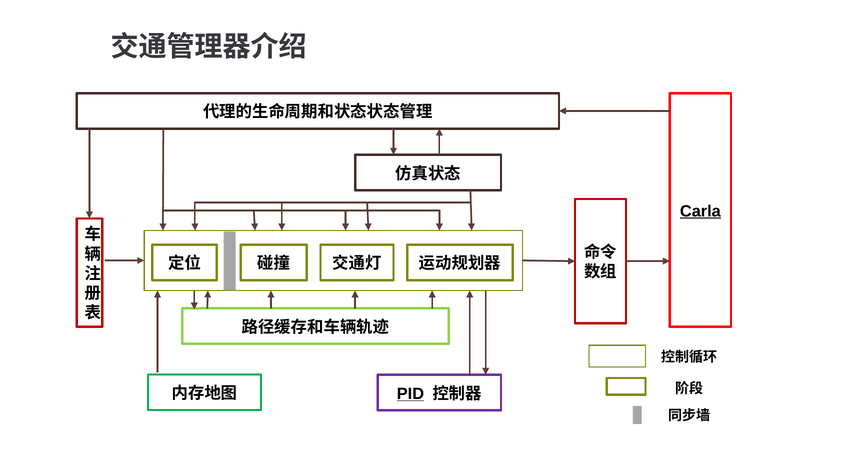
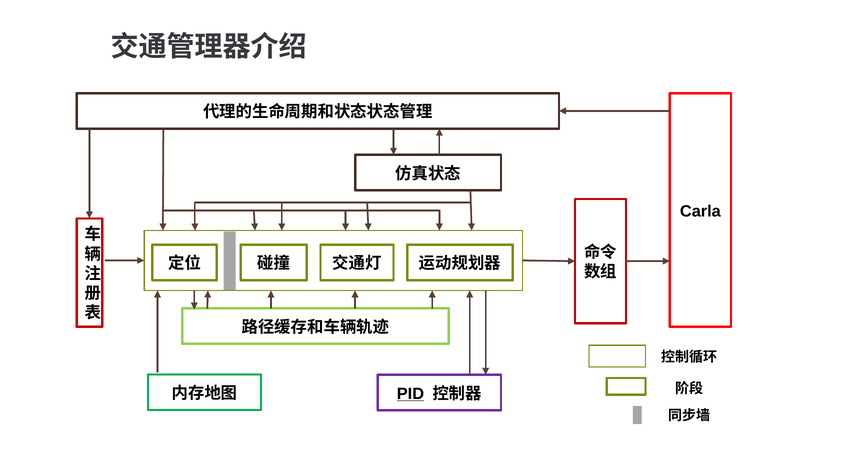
Carla underline: present -> none
